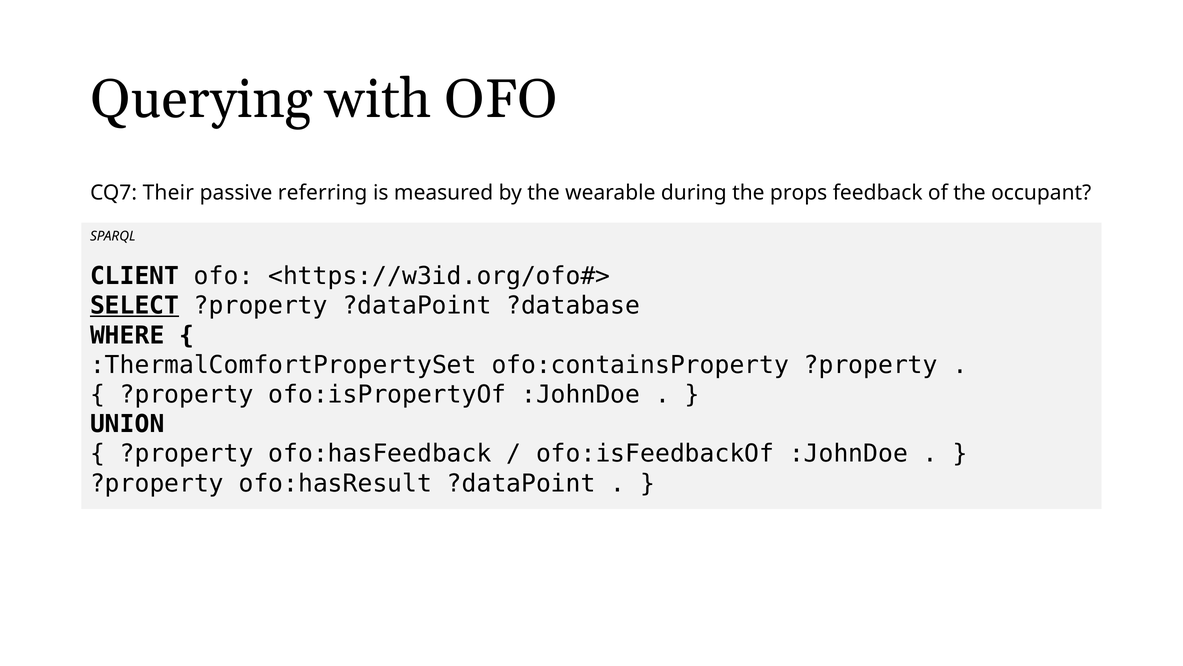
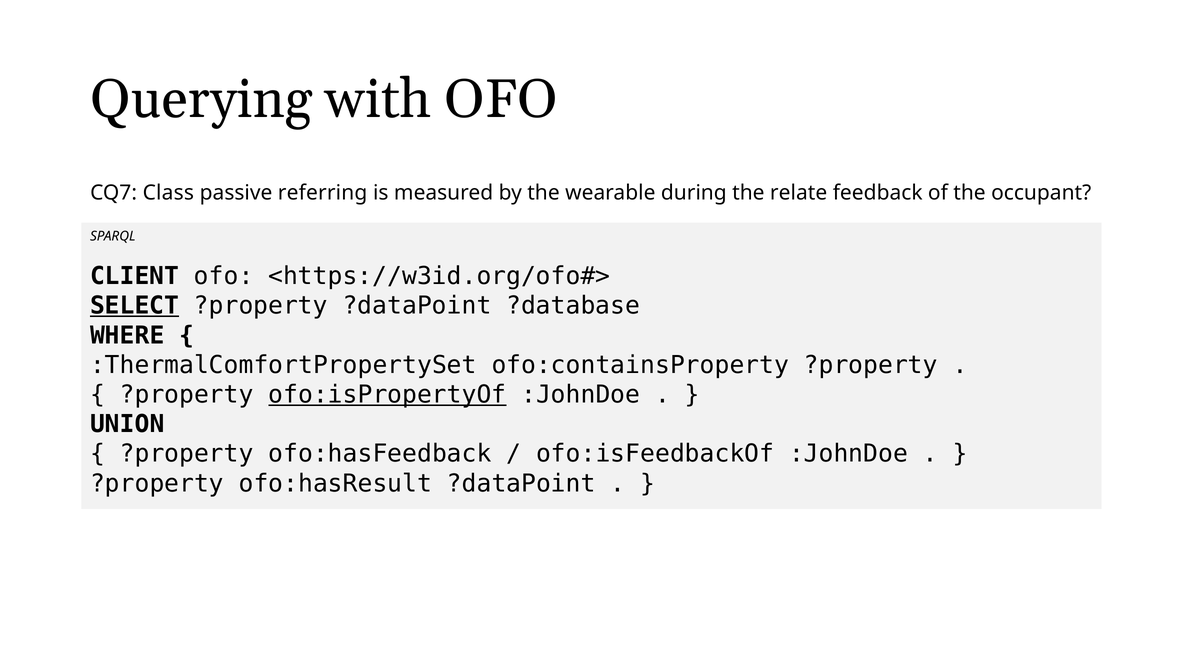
Their: Their -> Class
props: props -> relate
ofo:isPropertyOf underline: none -> present
